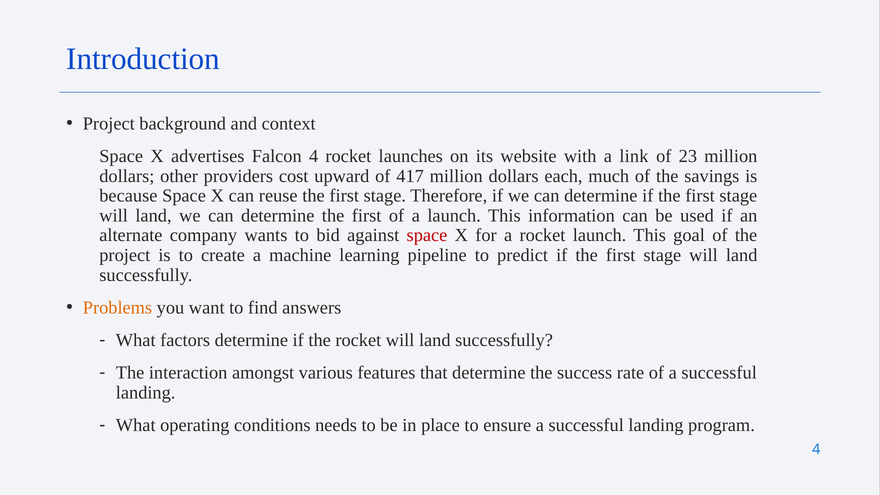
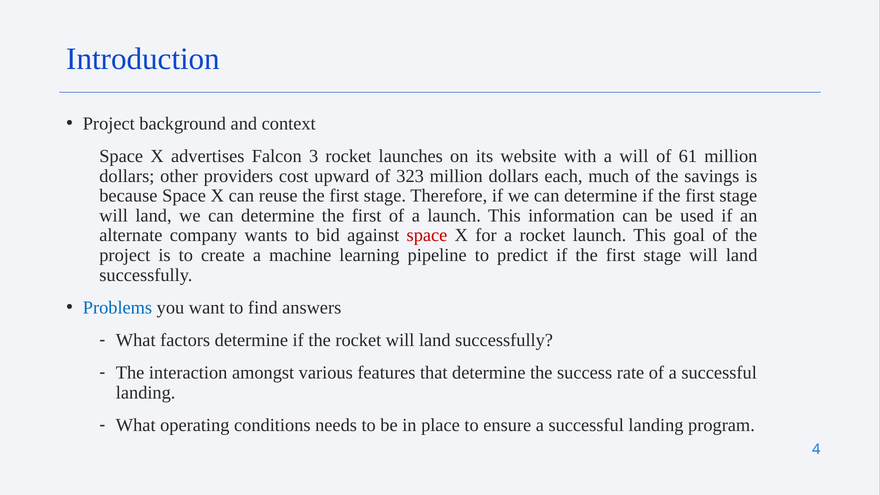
Falcon 4: 4 -> 3
a link: link -> will
23: 23 -> 61
417: 417 -> 323
Problems colour: orange -> blue
